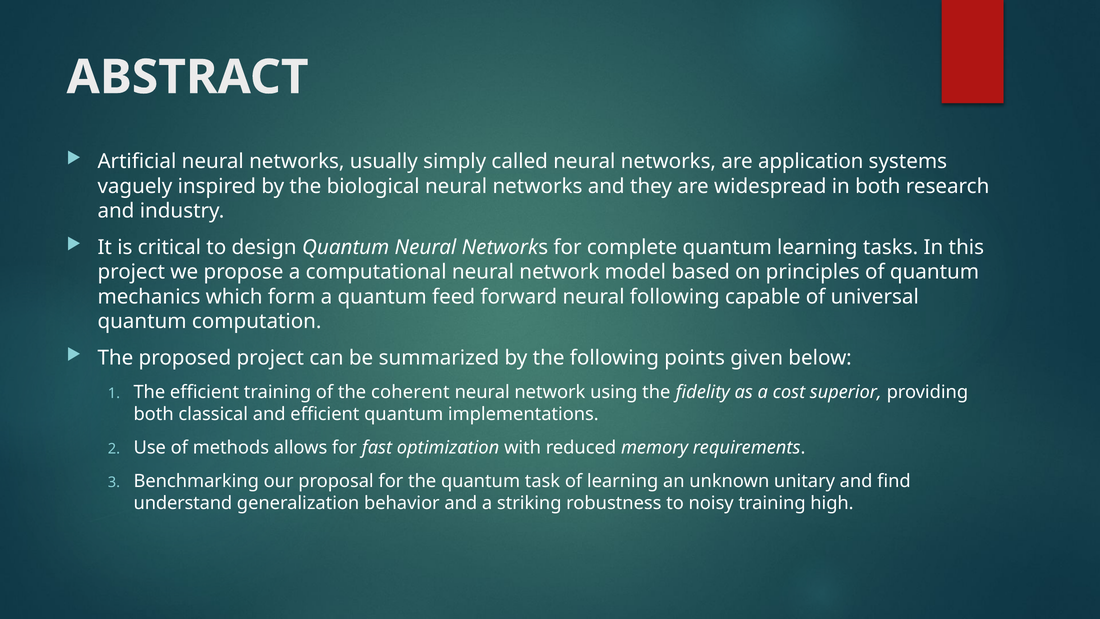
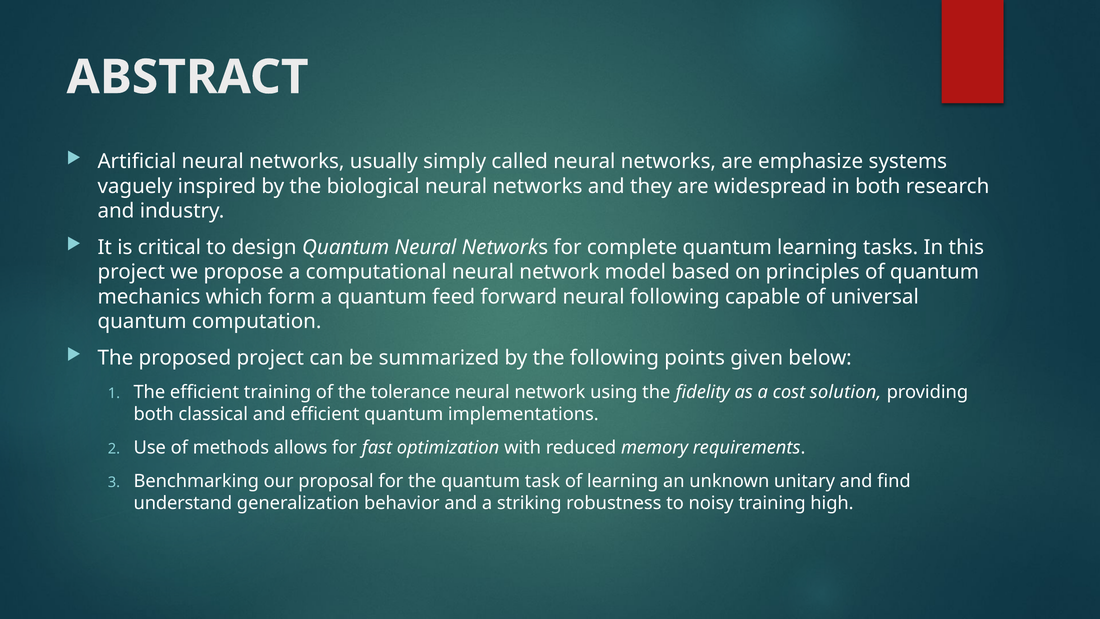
application: application -> emphasize
coherent: coherent -> tolerance
superior: superior -> solution
